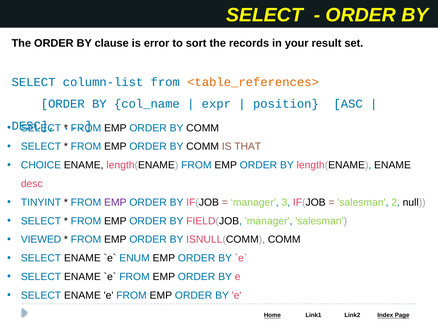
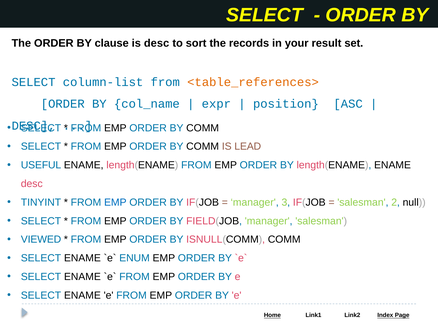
is error: error -> desc
THAT: THAT -> LEAD
CHOICE: CHOICE -> USEFUL
EMP at (115, 203) colour: purple -> blue
